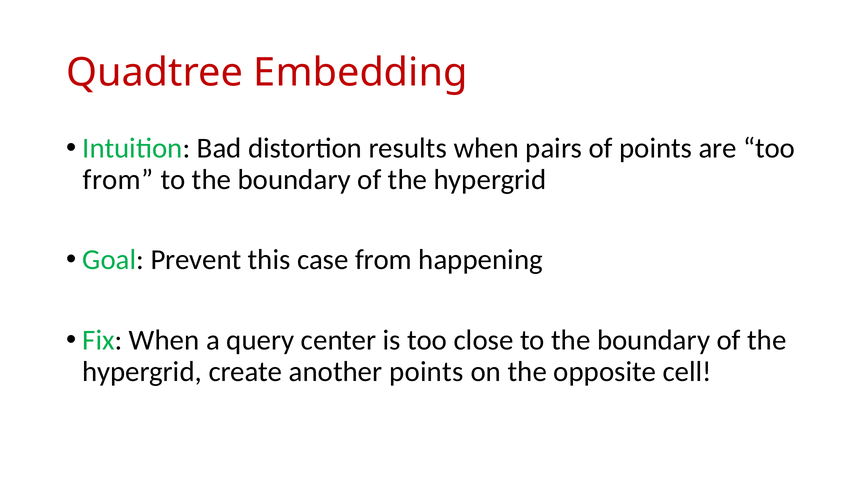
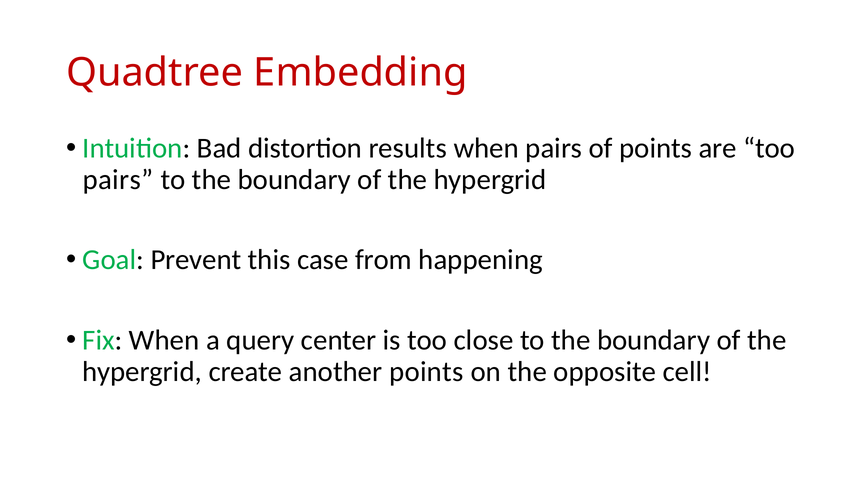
from at (118, 180): from -> pairs
